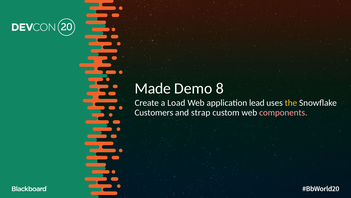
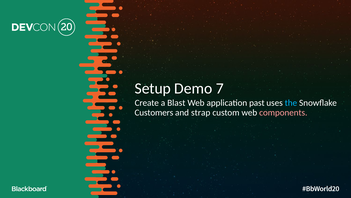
Made: Made -> Setup
8: 8 -> 7
Load: Load -> Blast
lead: lead -> past
the colour: yellow -> light blue
